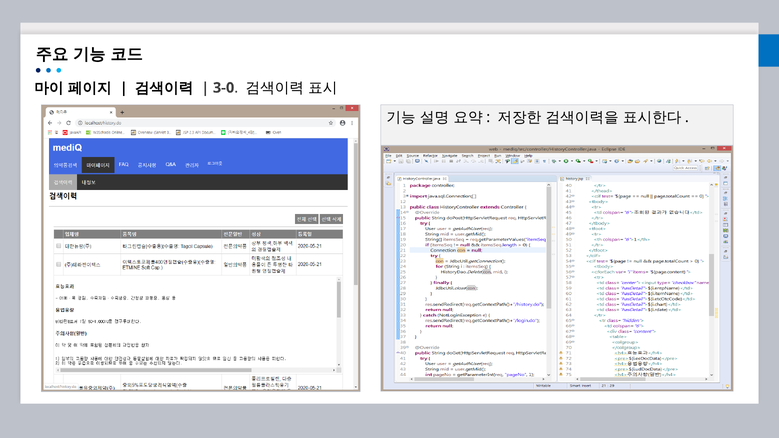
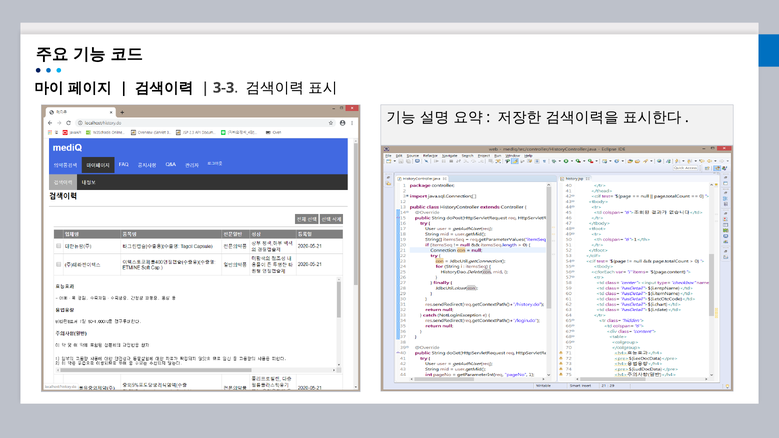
3-0: 3-0 -> 3-3
